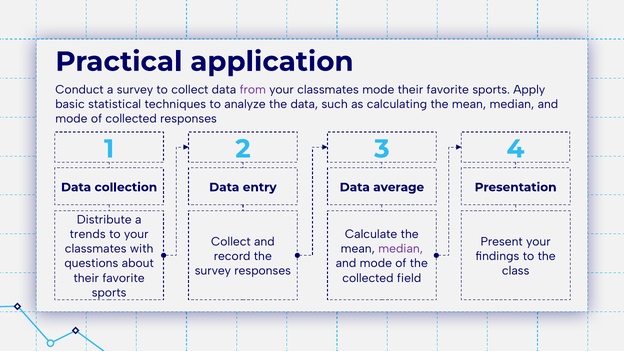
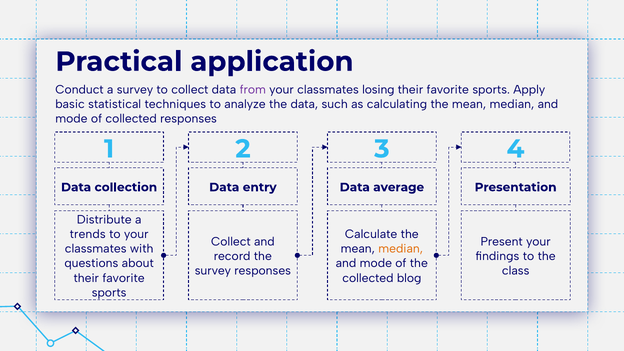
classmates mode: mode -> losing
median at (401, 249) colour: purple -> orange
field: field -> blog
